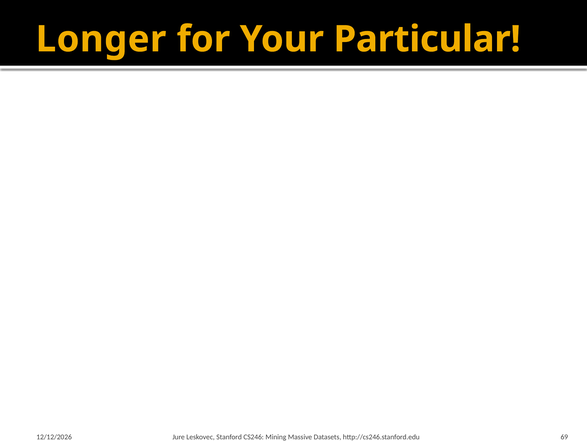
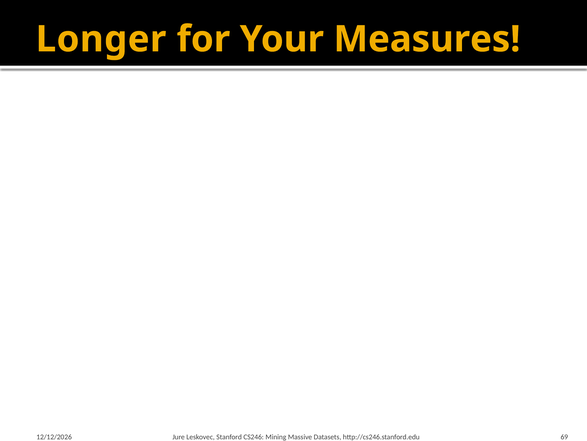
Particular: Particular -> Measures
